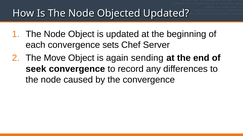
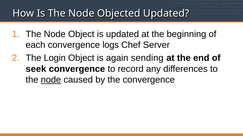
sets: sets -> logs
Move: Move -> Login
node at (51, 80) underline: none -> present
